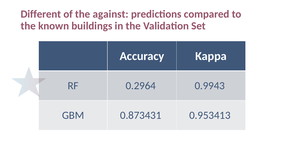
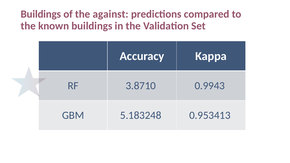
Different at (41, 14): Different -> Buildings
0.2964: 0.2964 -> 3.8710
0.873431: 0.873431 -> 5.183248
